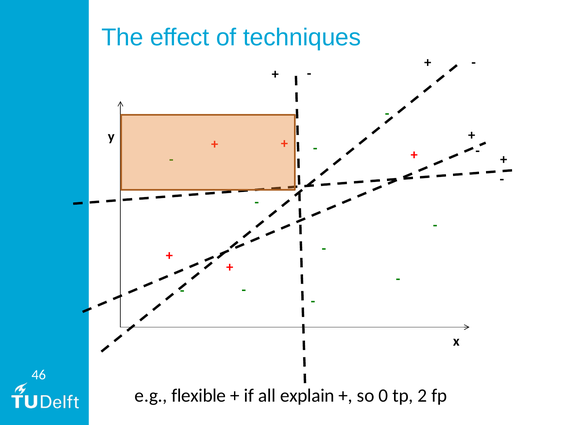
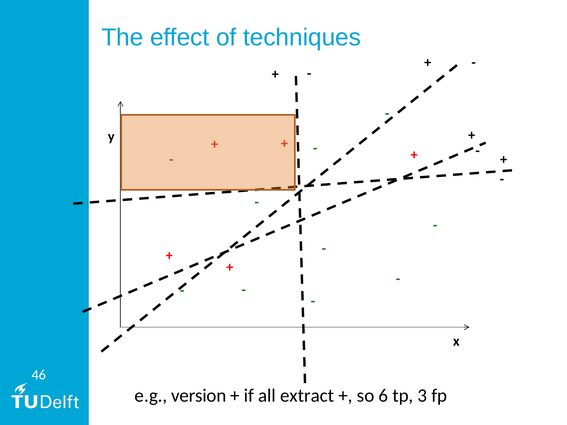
flexible: flexible -> version
explain: explain -> extract
0: 0 -> 6
2: 2 -> 3
